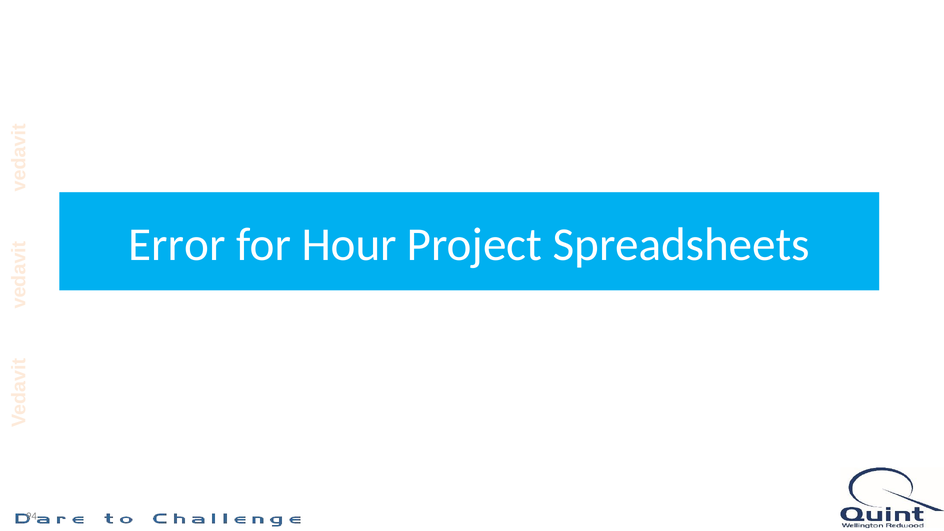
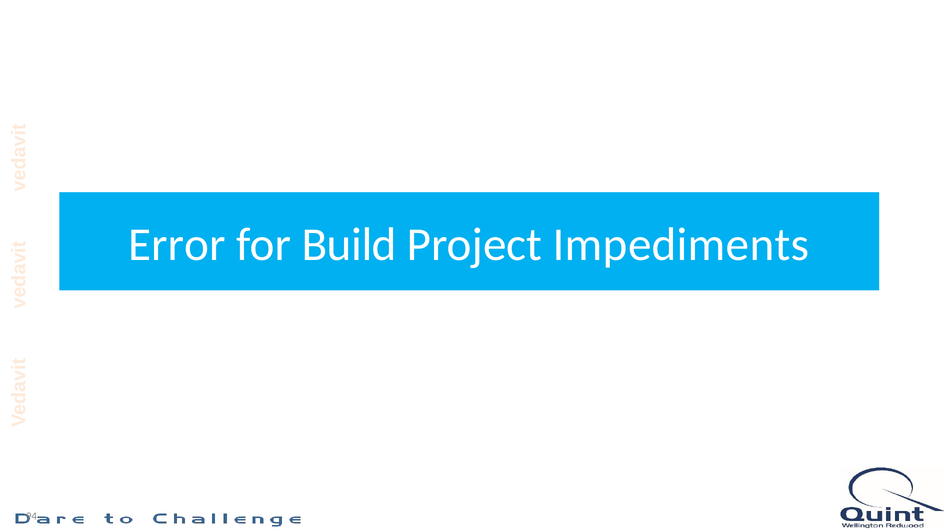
Hour: Hour -> Build
Spreadsheets: Spreadsheets -> Impediments
